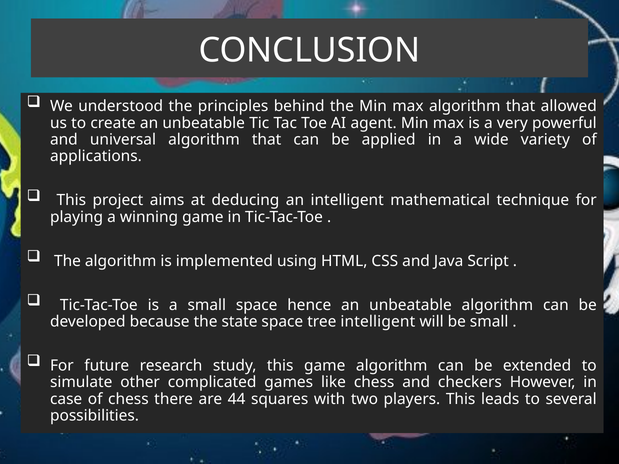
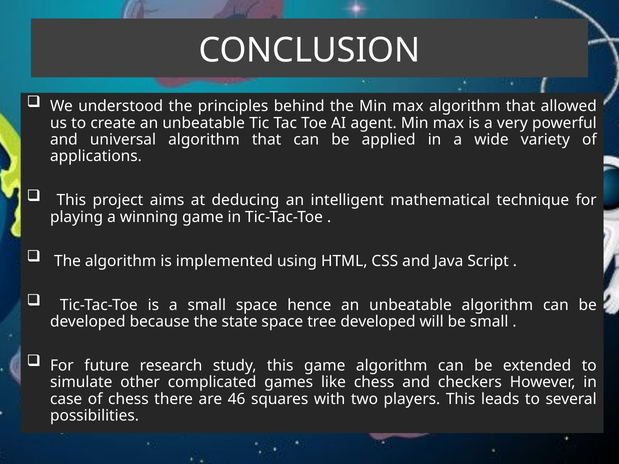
tree intelligent: intelligent -> developed
44: 44 -> 46
